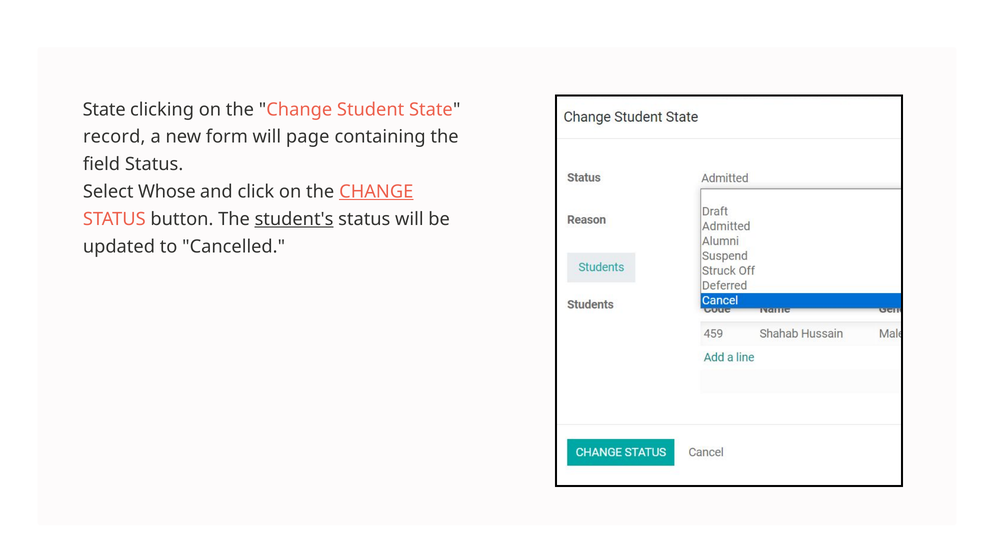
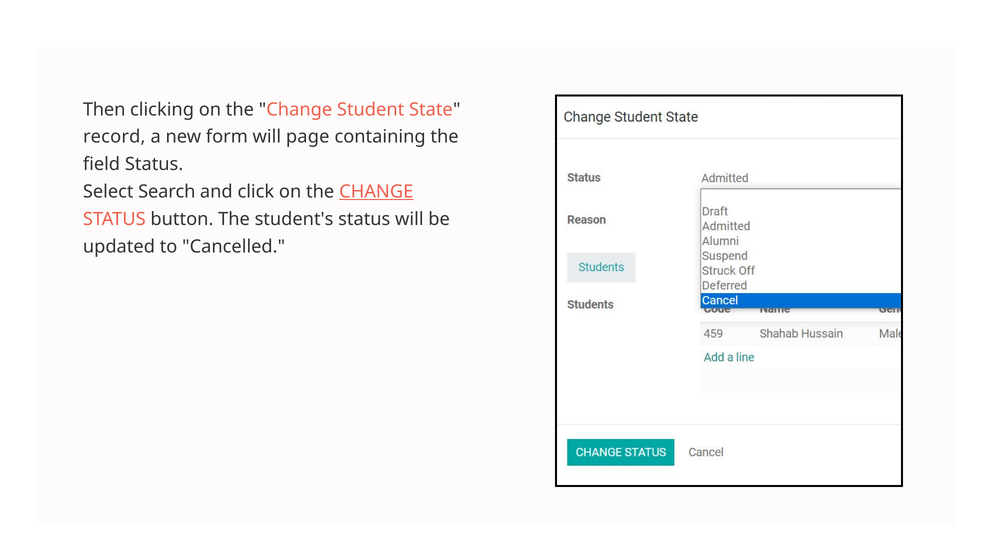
State at (104, 109): State -> Then
Whose: Whose -> Search
student's underline: present -> none
